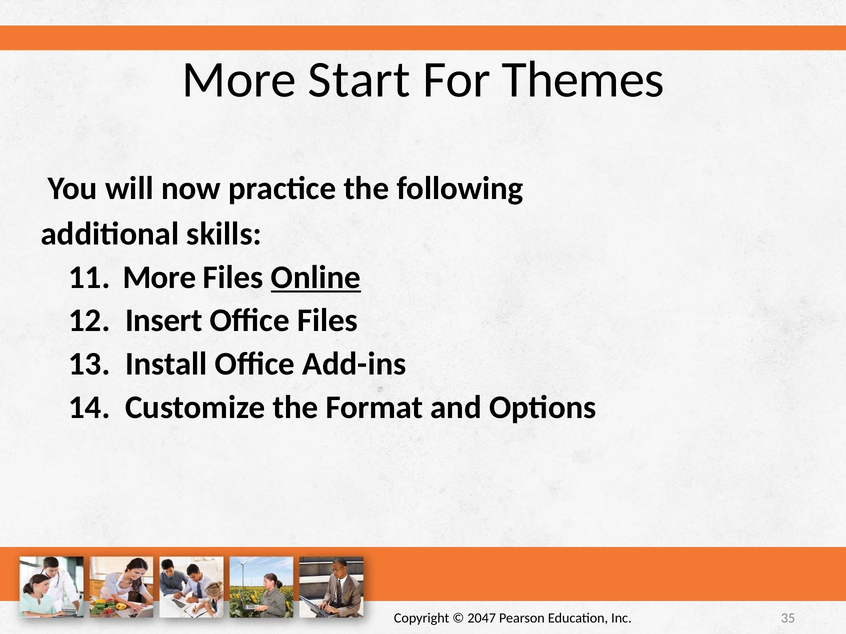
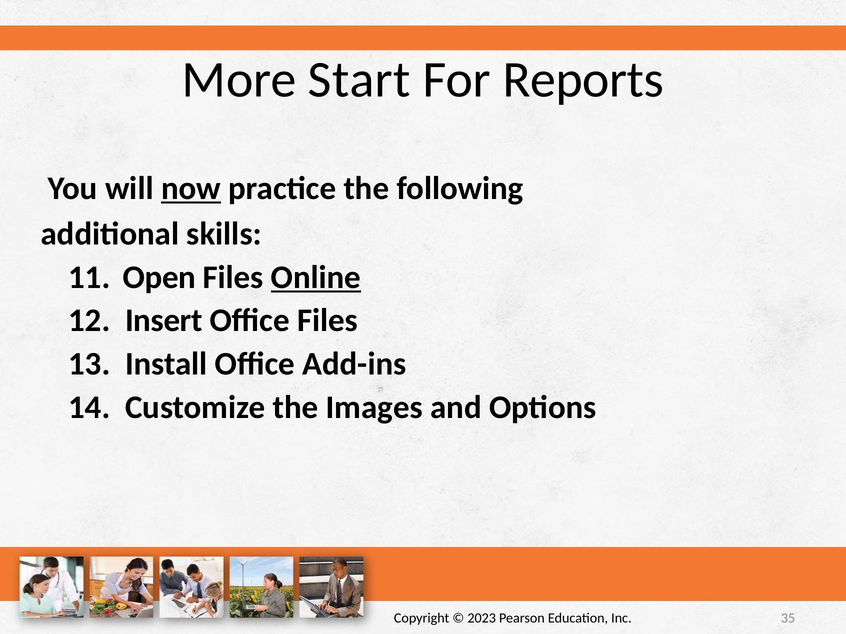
Themes: Themes -> Reports
now underline: none -> present
More at (159, 277): More -> Open
Format: Format -> Images
2047: 2047 -> 2023
